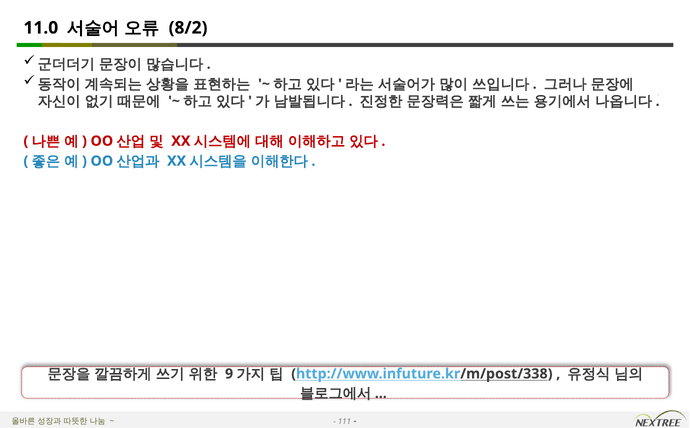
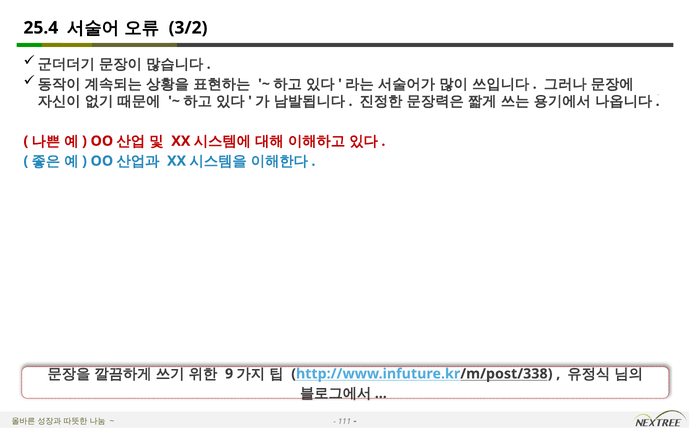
11.0: 11.0 -> 25.4
8/2: 8/2 -> 3/2
